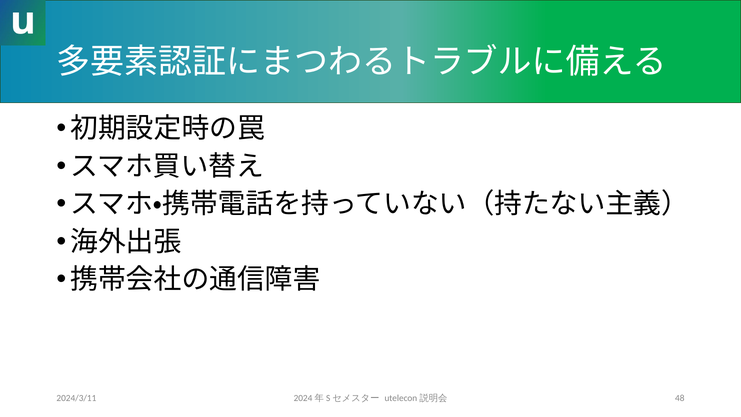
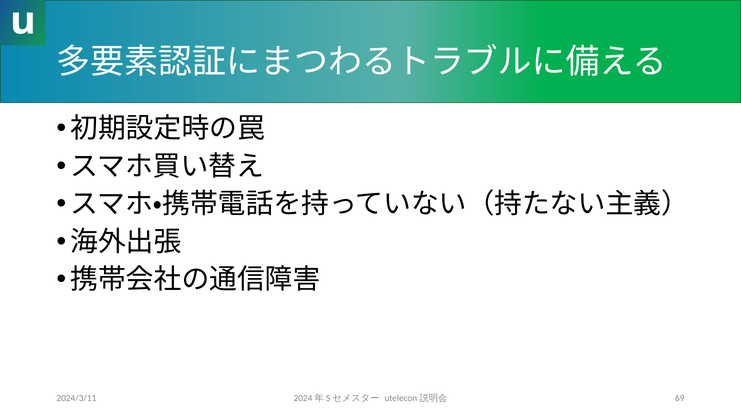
48: 48 -> 69
